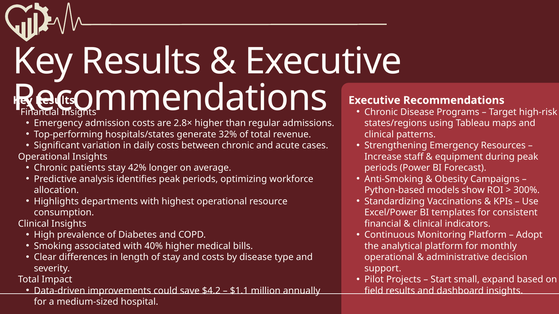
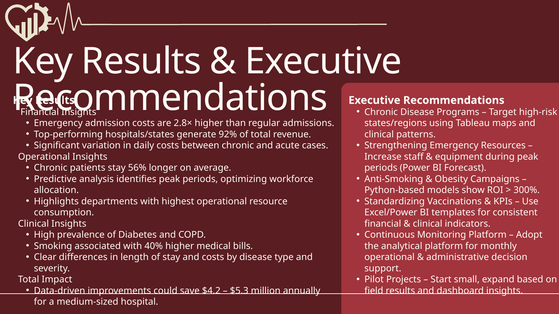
32%: 32% -> 92%
42%: 42% -> 56%
$1.1: $1.1 -> $5.3
